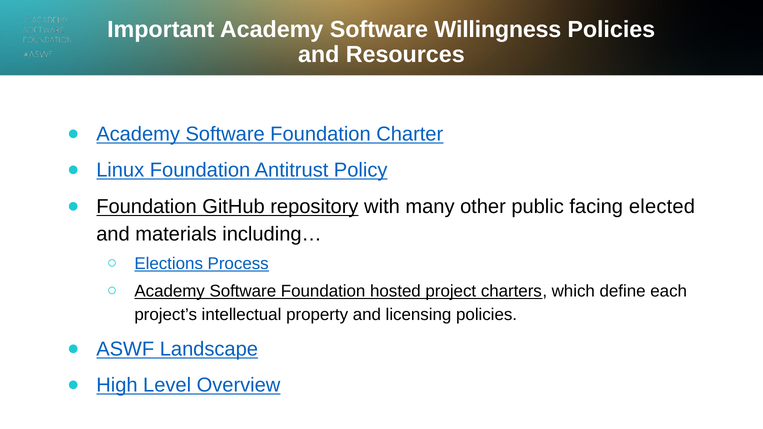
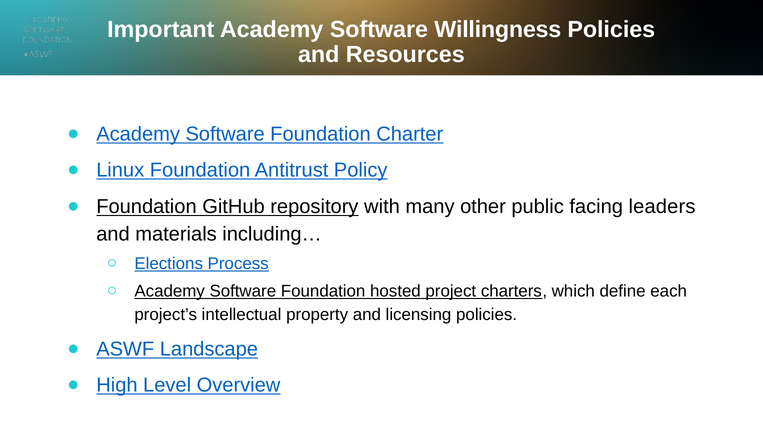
elected: elected -> leaders
